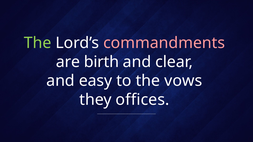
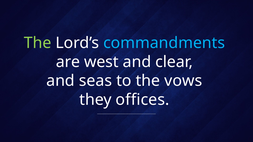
commandments colour: pink -> light blue
birth: birth -> west
easy: easy -> seas
